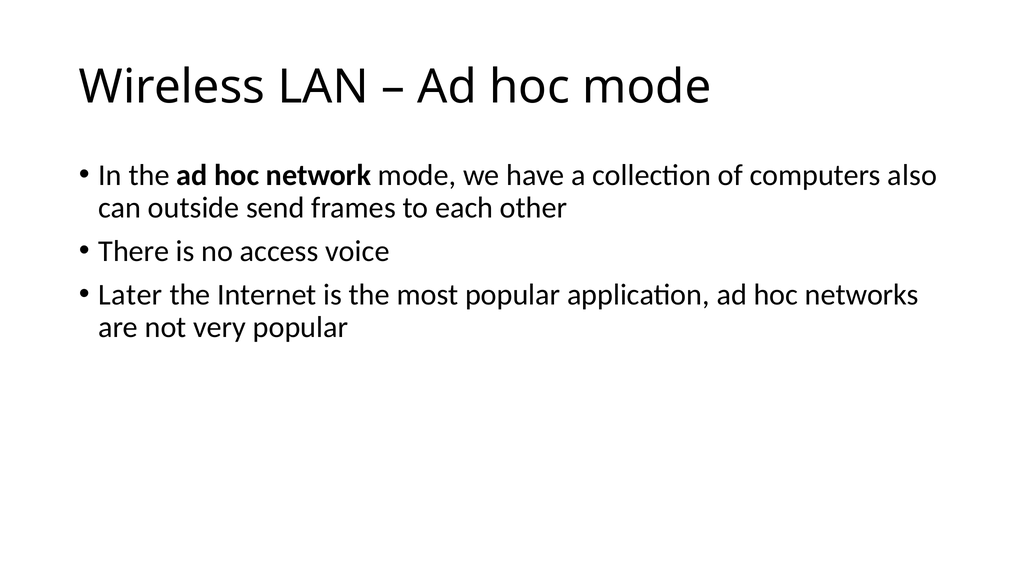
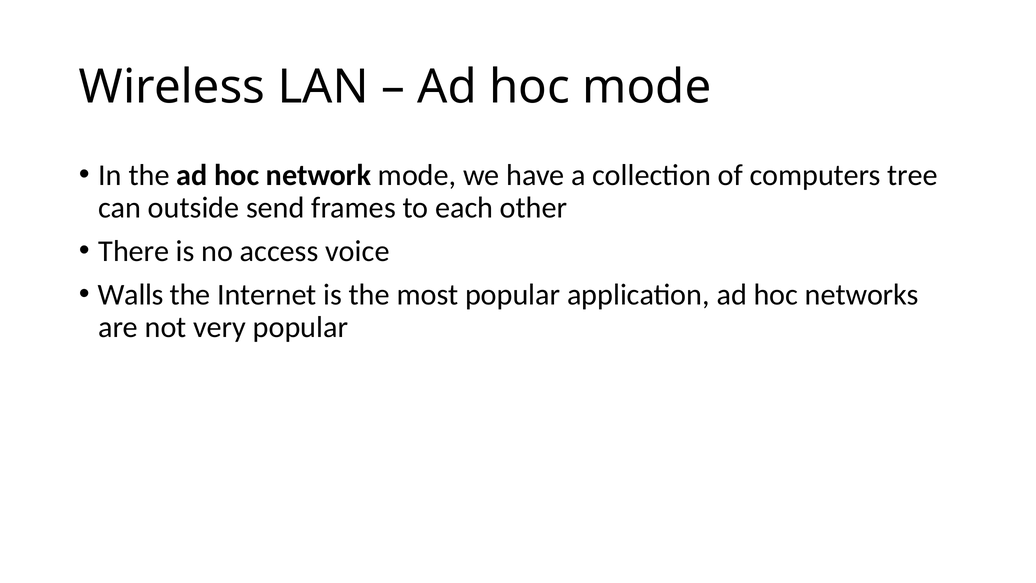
also: also -> tree
Later: Later -> Walls
